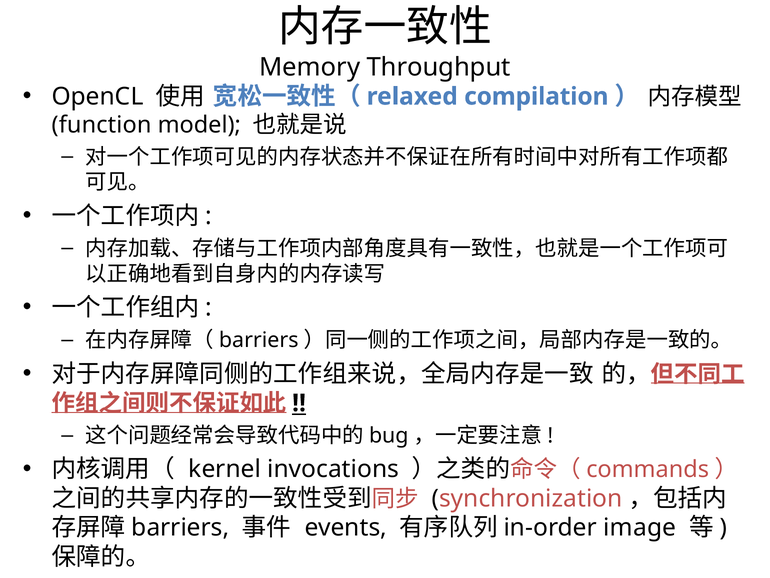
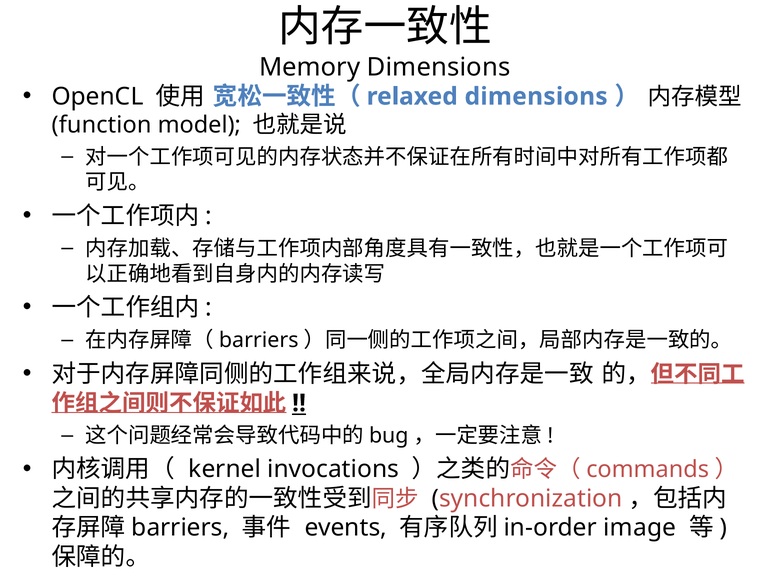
Memory Throughput: Throughput -> Dimensions
compilation at (536, 96): compilation -> dimensions
